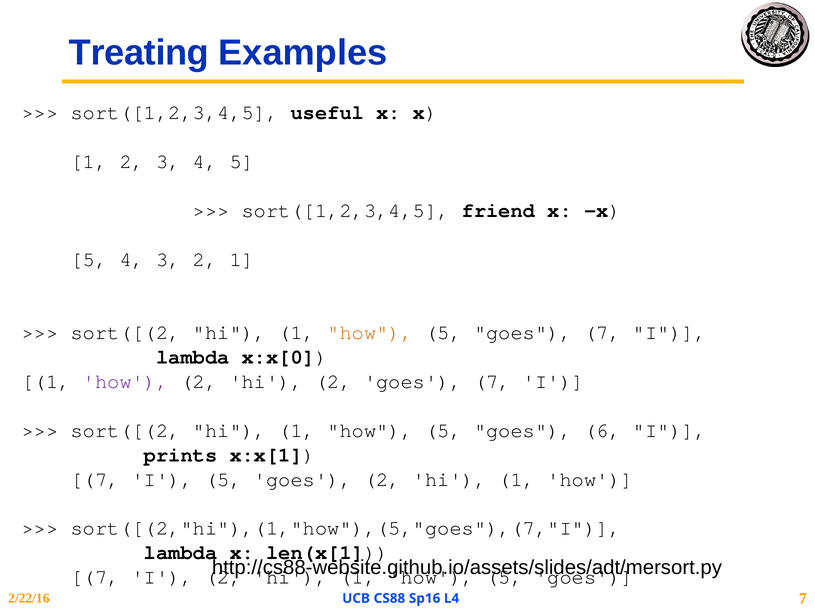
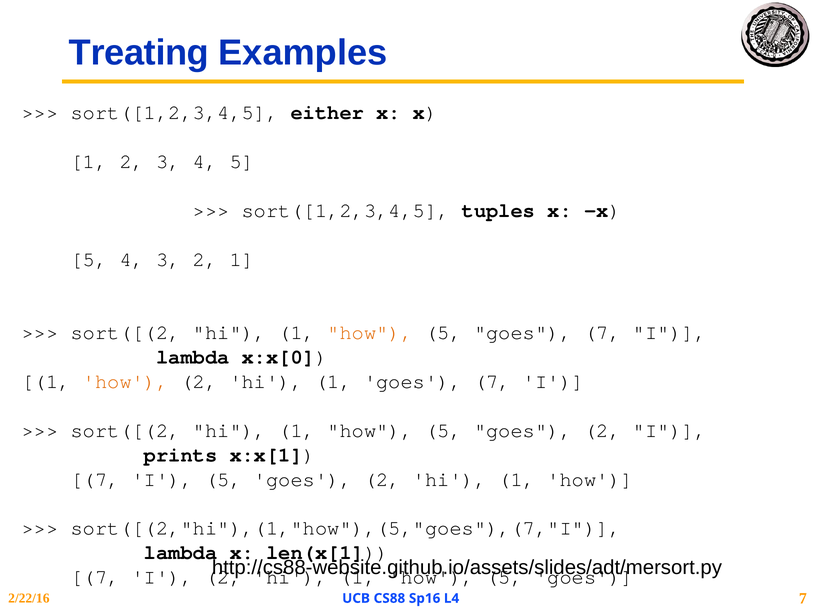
useful: useful -> either
friend: friend -> tuples
how at (126, 382) colour: purple -> orange
2 at (333, 382): 2 -> 1
how 5 goes 6: 6 -> 2
